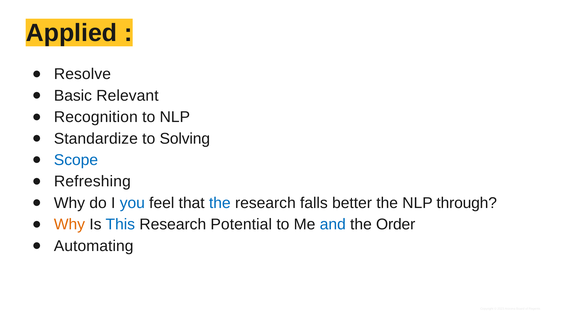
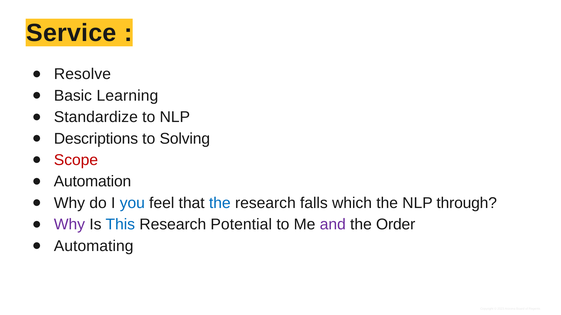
Applied: Applied -> Service
Relevant: Relevant -> Learning
Recognition: Recognition -> Standardize
Standardize: Standardize -> Descriptions
Scope colour: blue -> red
Refreshing: Refreshing -> Automation
better: better -> which
Why at (69, 225) colour: orange -> purple
and colour: blue -> purple
